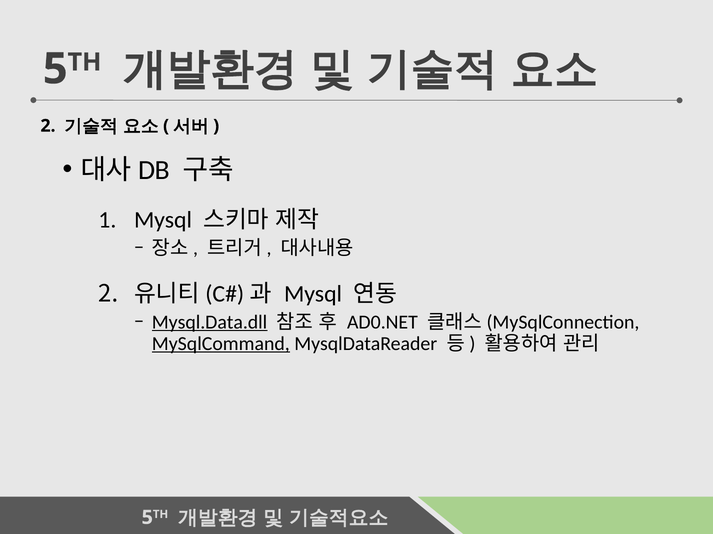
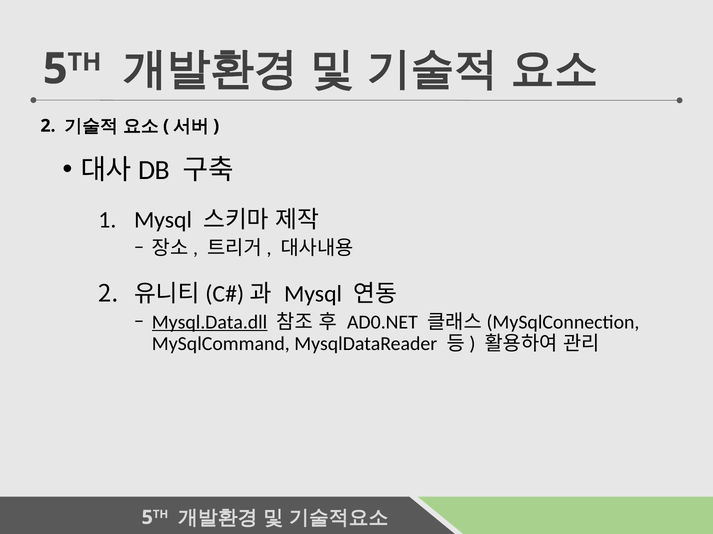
MySqlCommand underline: present -> none
